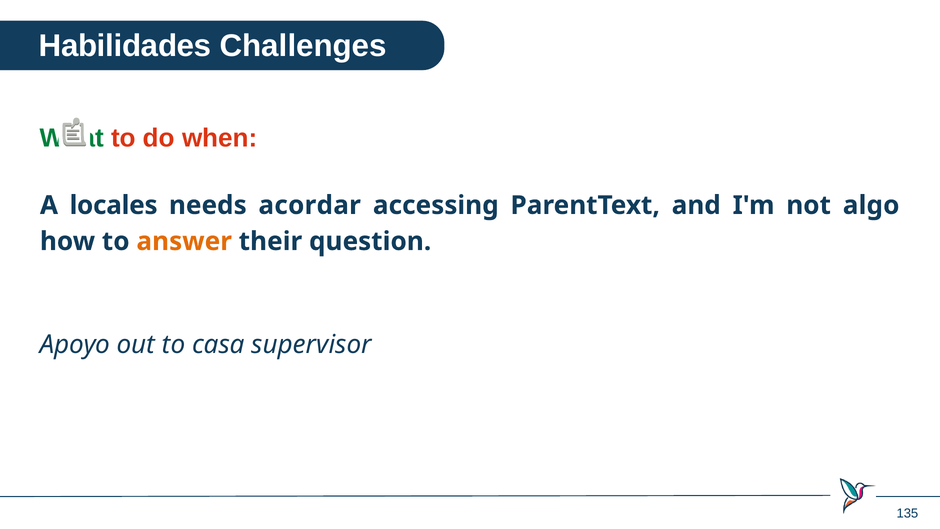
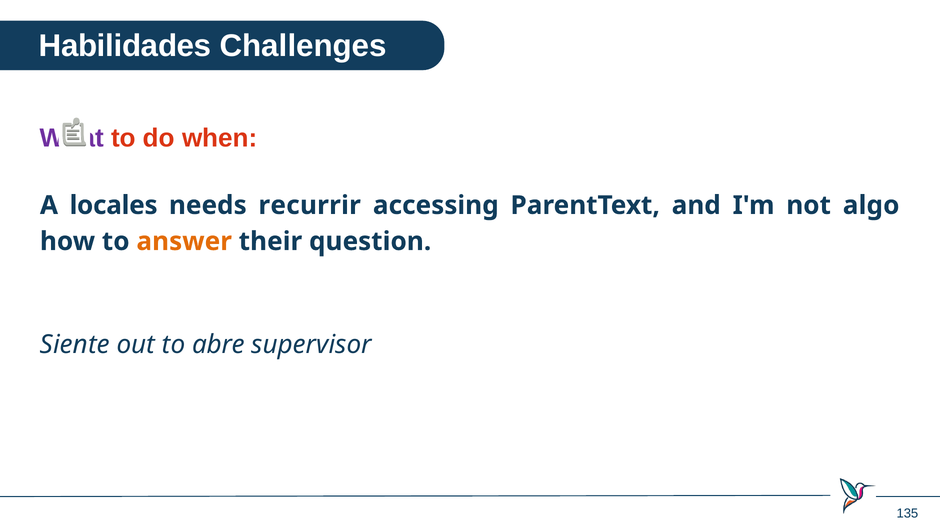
What colour: green -> purple
acordar: acordar -> recurrir
Apoyo: Apoyo -> Siente
casa: casa -> abre
